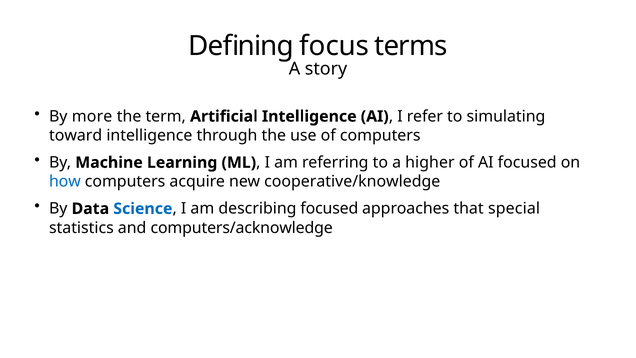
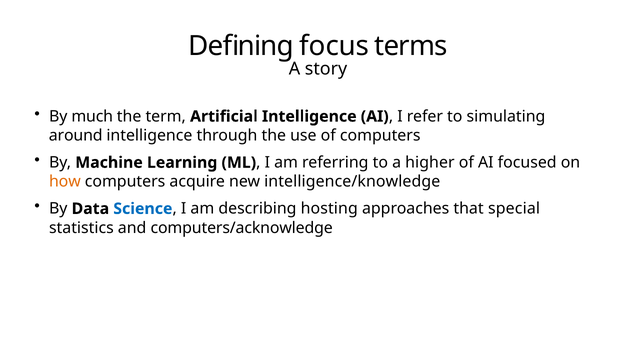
more: more -> much
toward: toward -> around
how colour: blue -> orange
cooperative/knowledge: cooperative/knowledge -> intelligence/knowledge
describing focused: focused -> hosting
